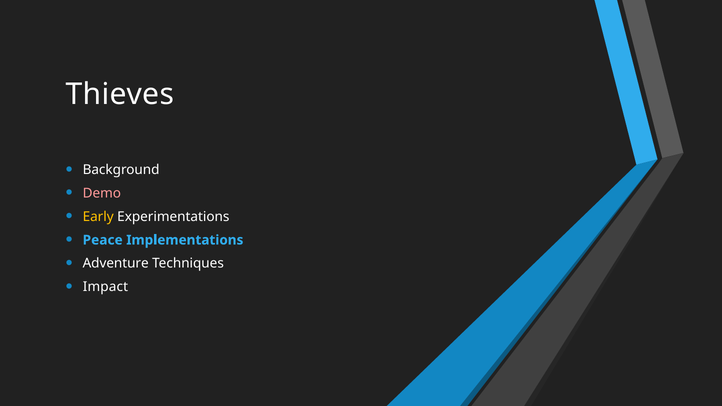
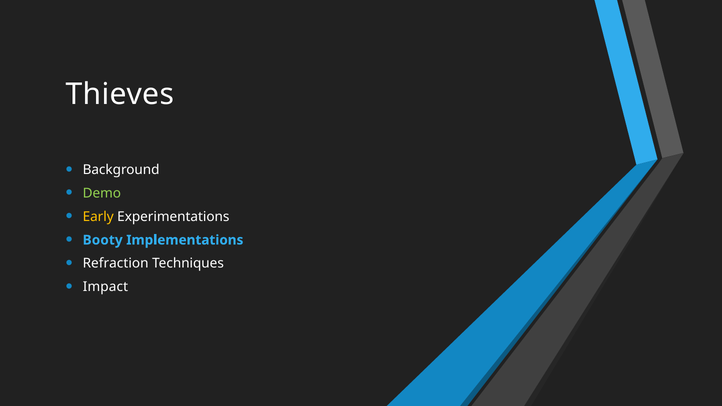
Demo colour: pink -> light green
Peace: Peace -> Booty
Adventure: Adventure -> Refraction
